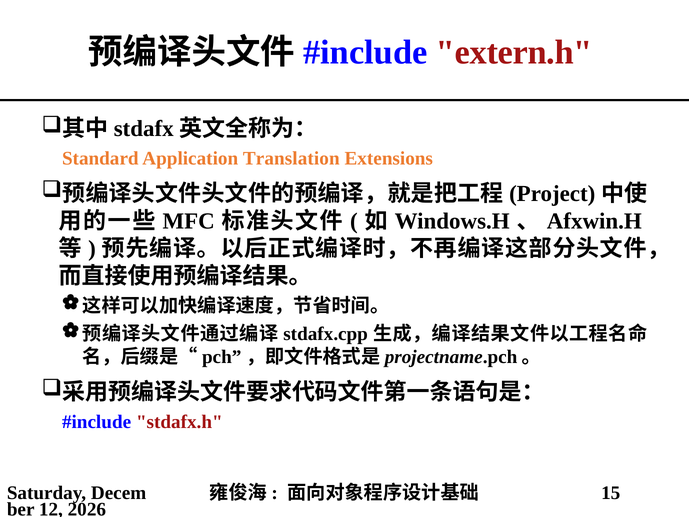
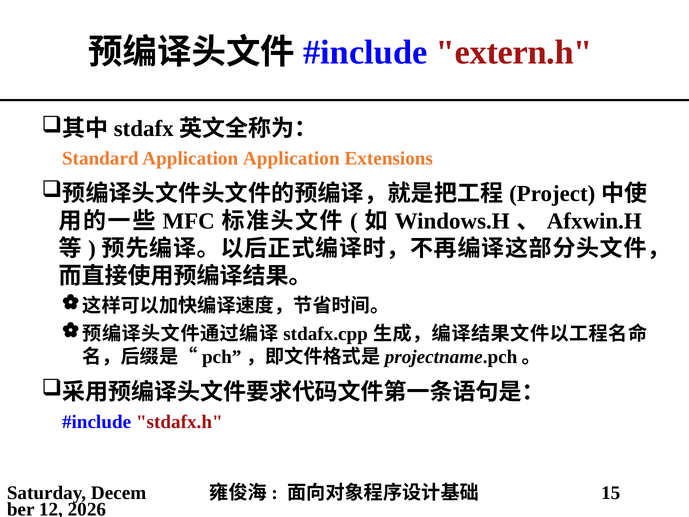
Application Translation: Translation -> Application
